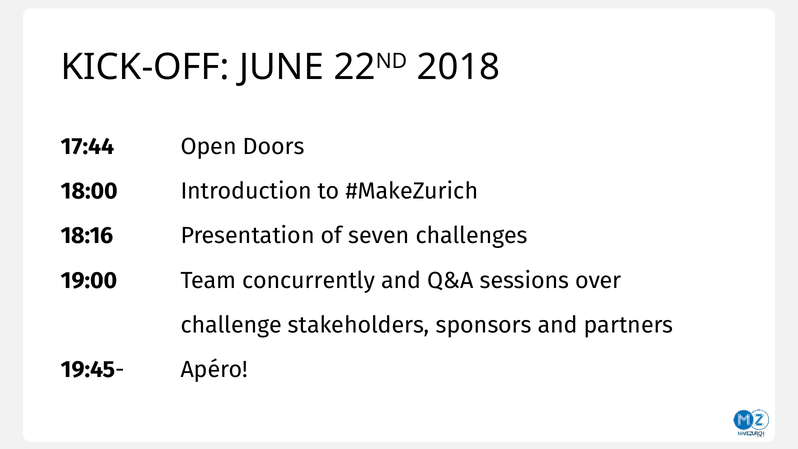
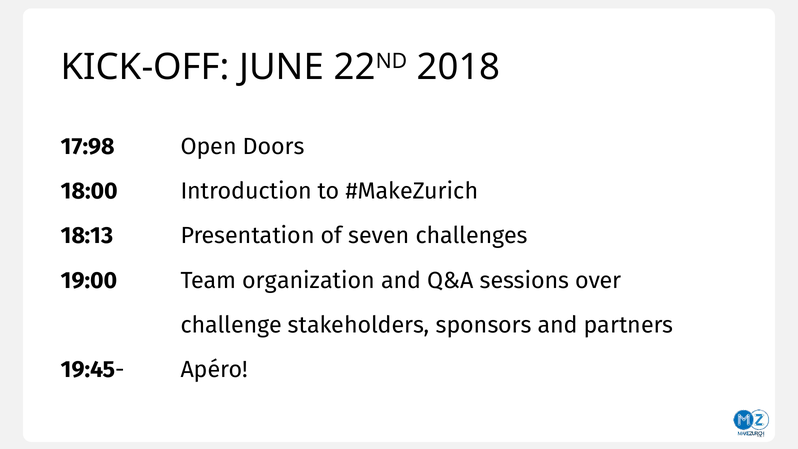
17:44: 17:44 -> 17:98
18:16: 18:16 -> 18:13
concurrently: concurrently -> organization
